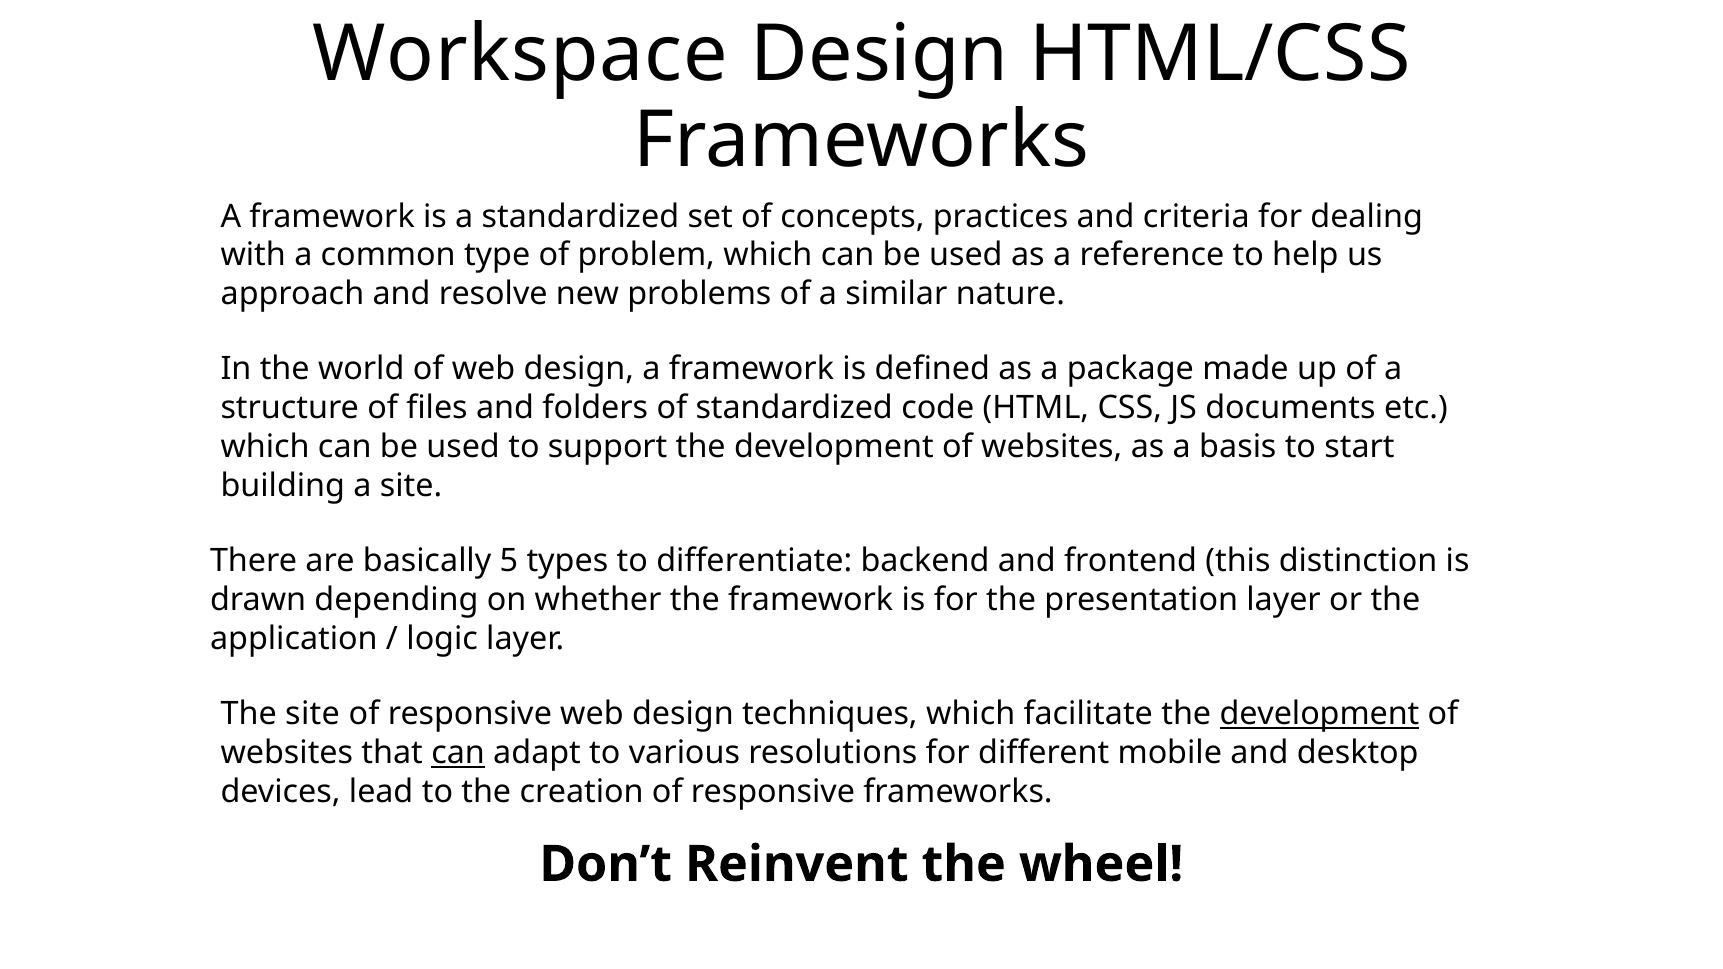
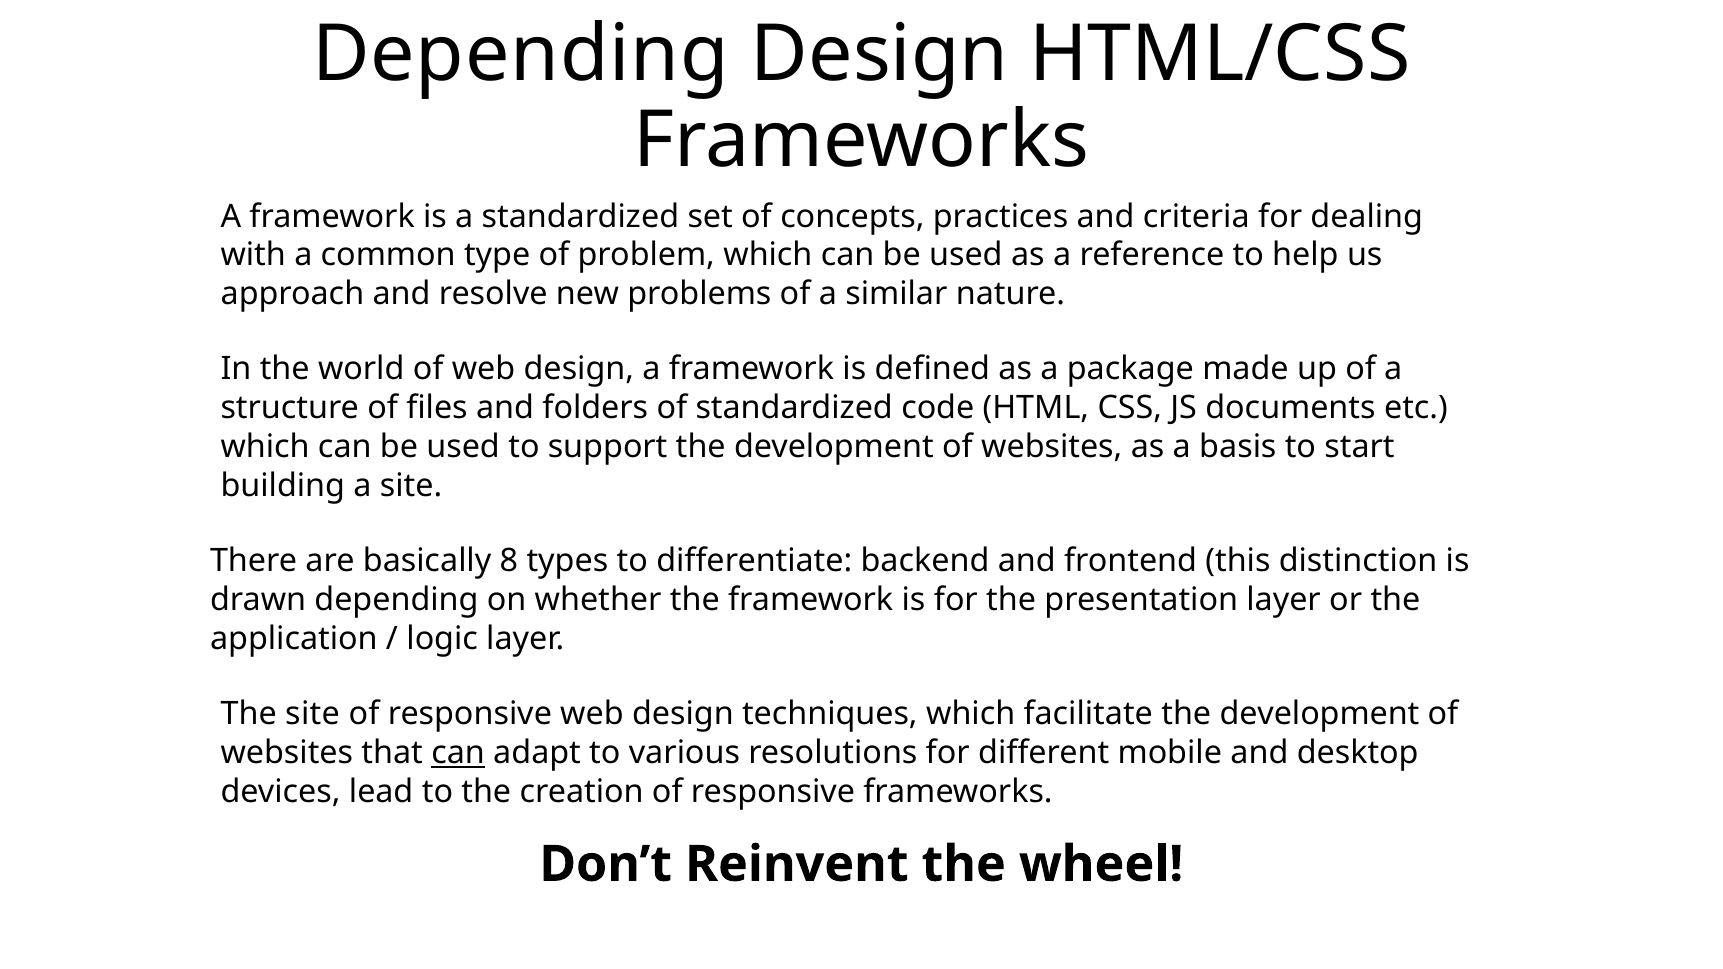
Workspace at (520, 55): Workspace -> Depending
5: 5 -> 8
development at (1319, 714) underline: present -> none
